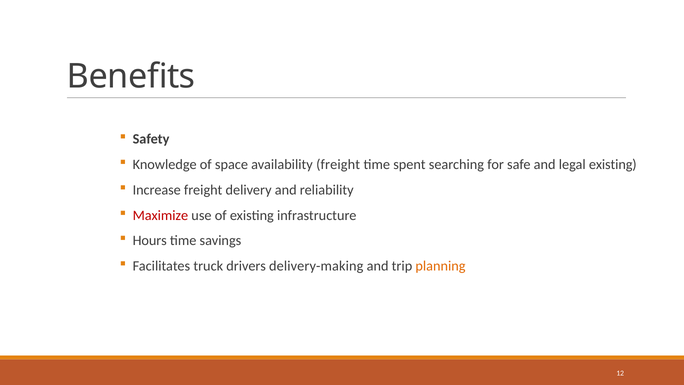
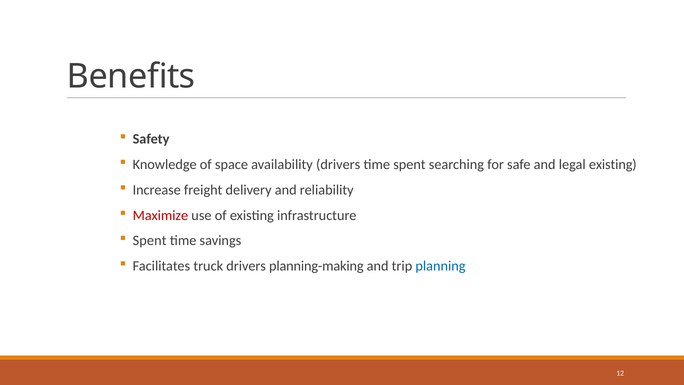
availability freight: freight -> drivers
Hours at (150, 241): Hours -> Spent
delivery-making: delivery-making -> planning-making
planning colour: orange -> blue
